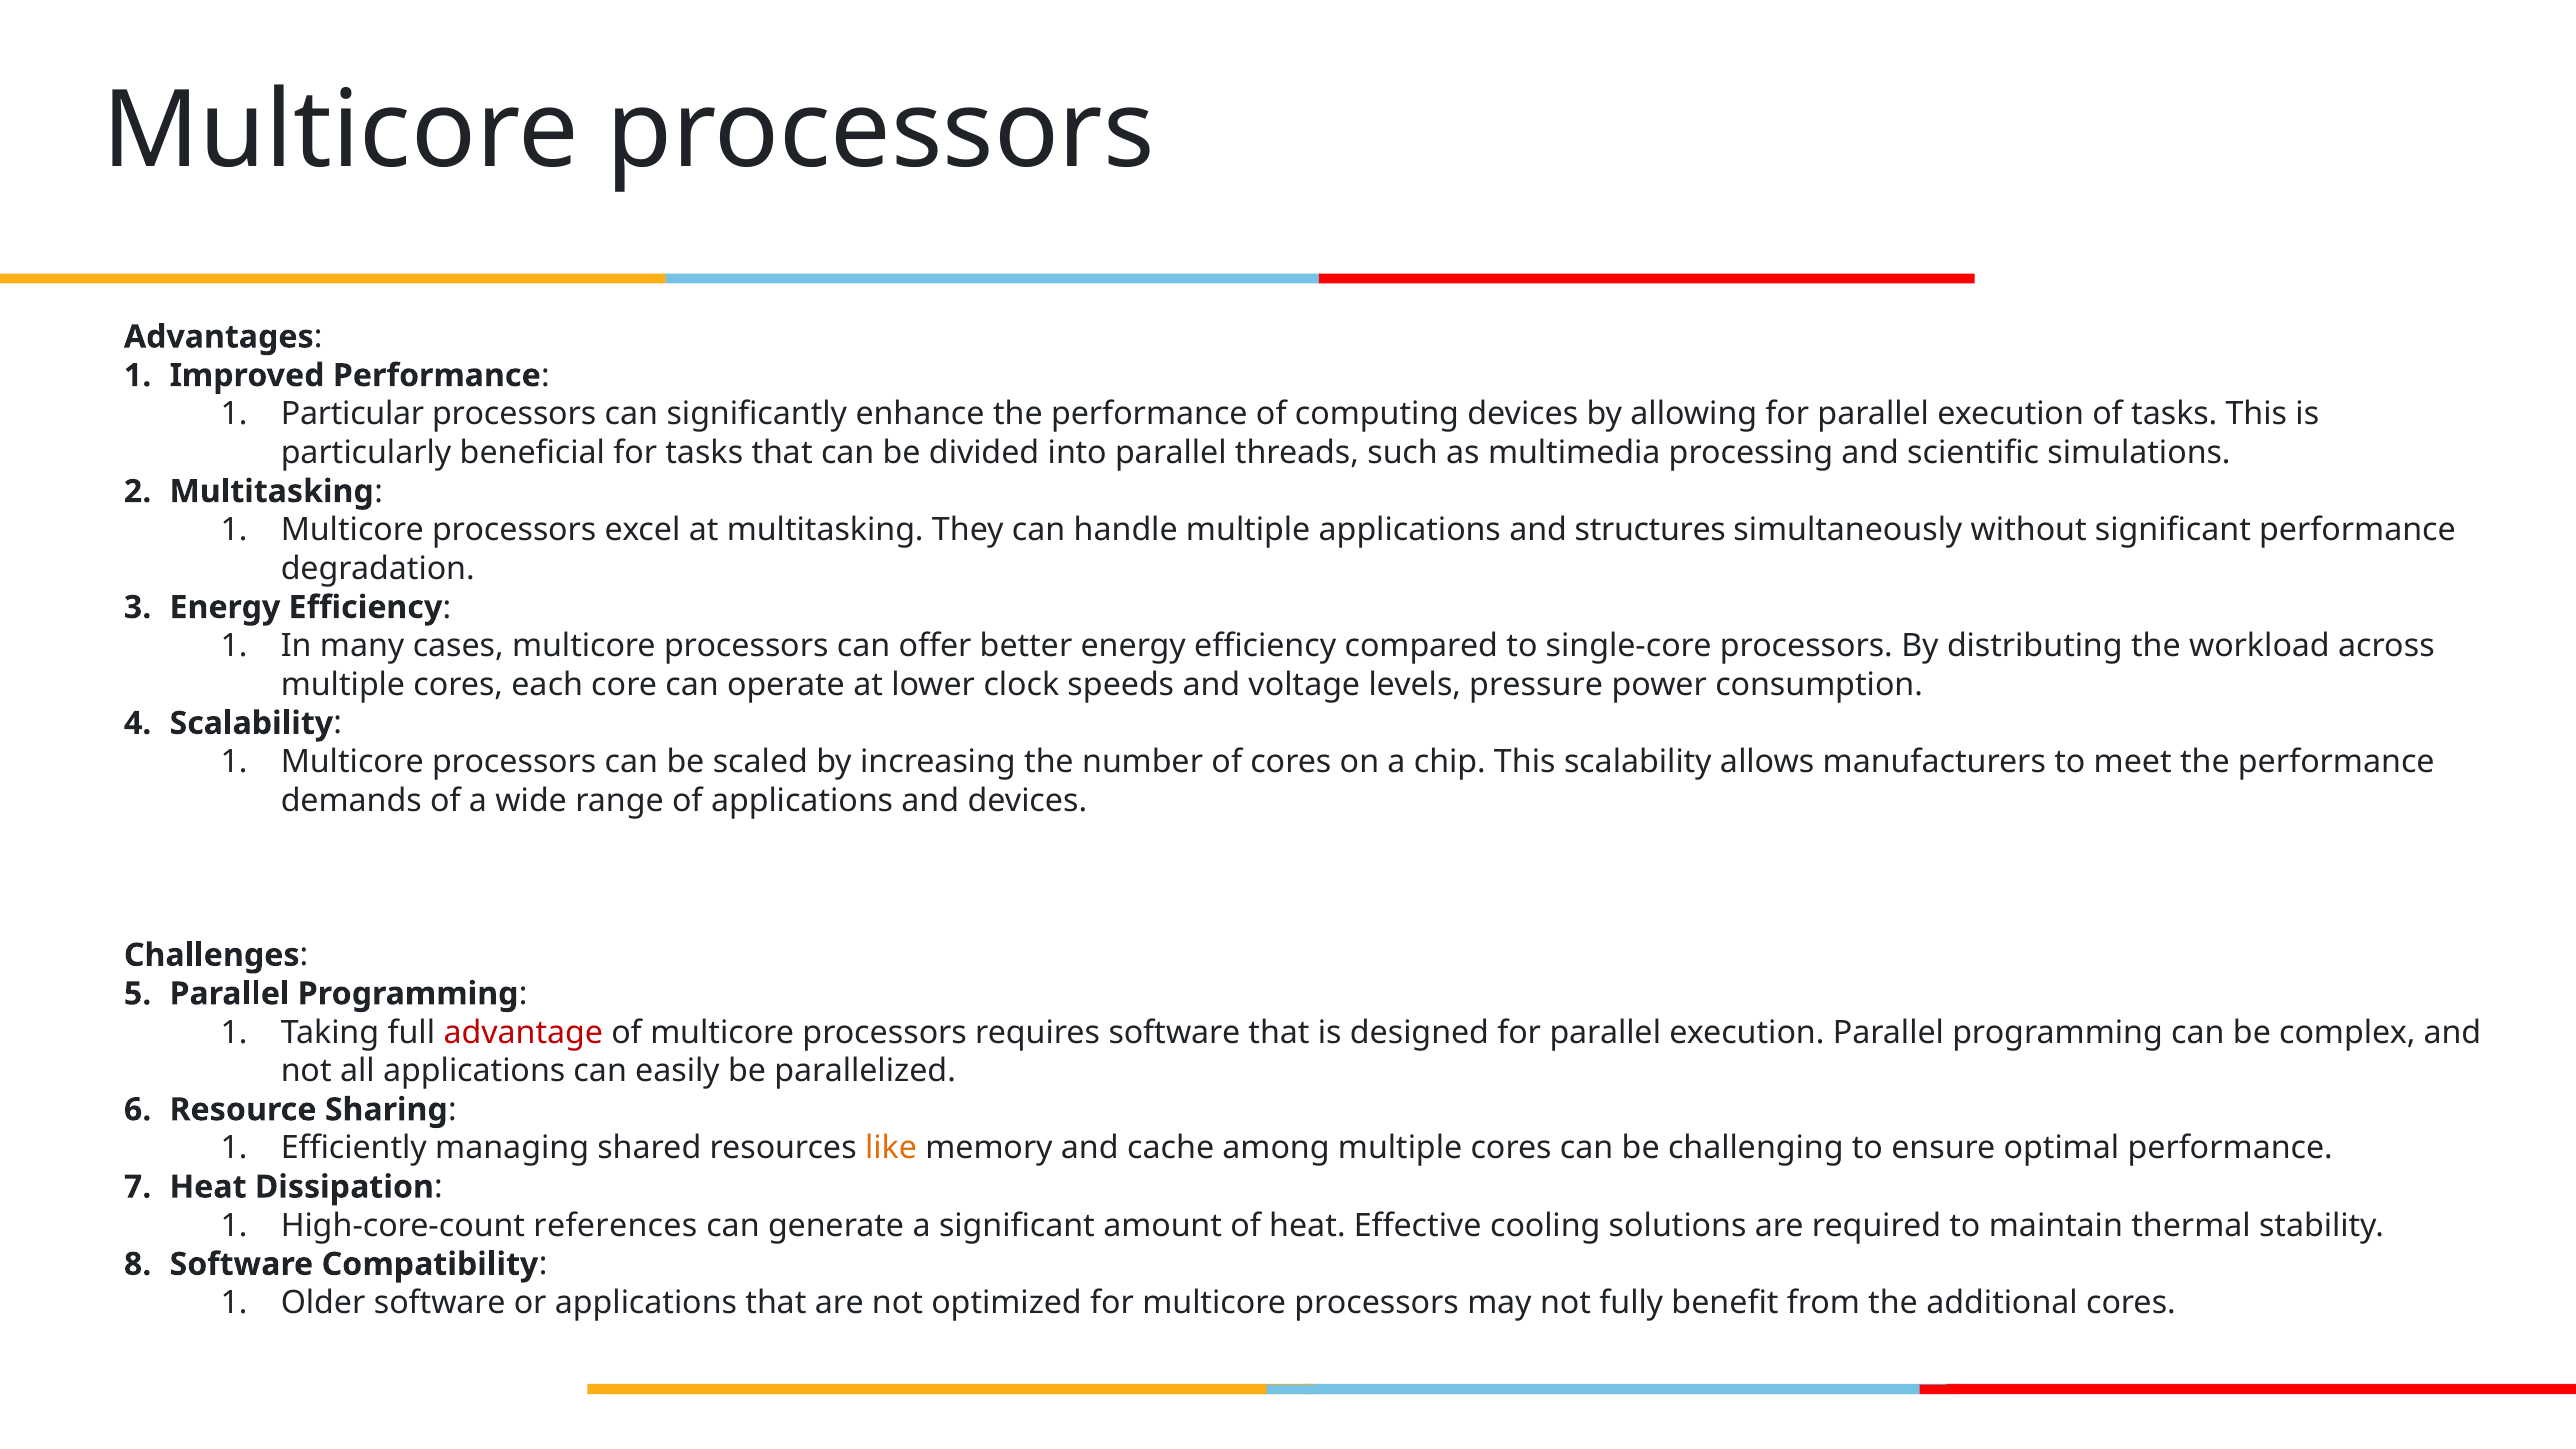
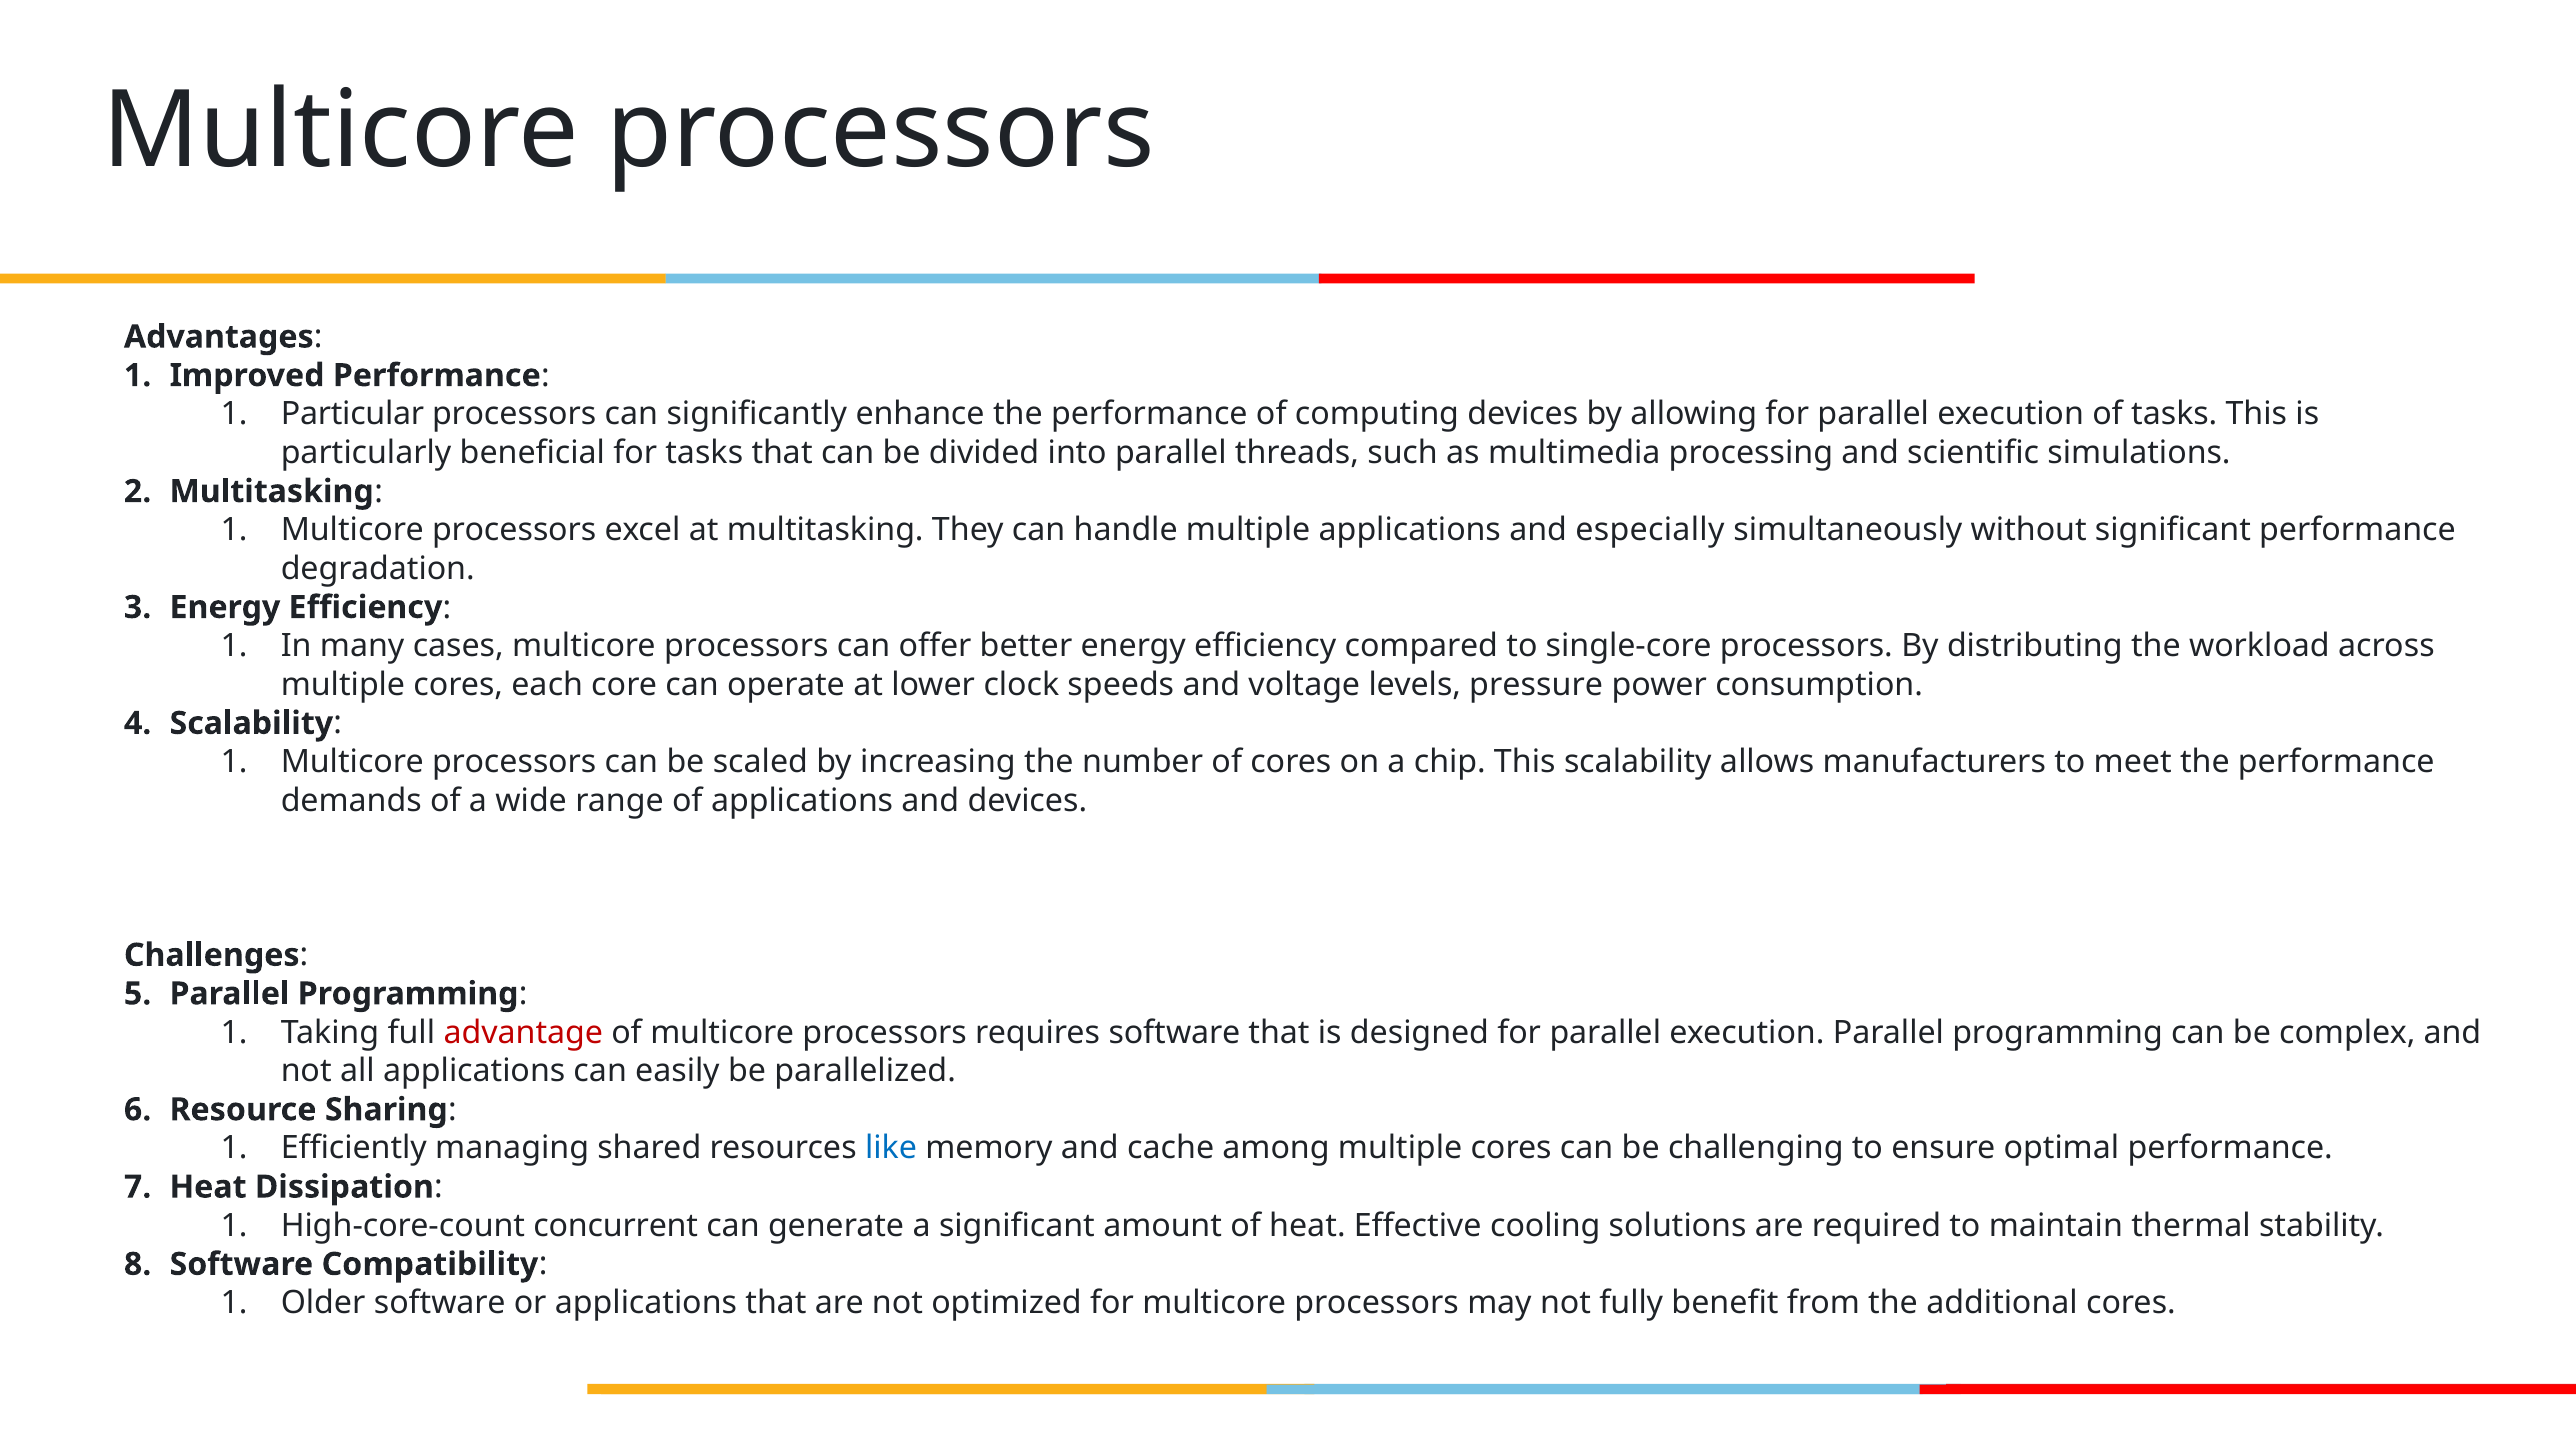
structures: structures -> especially
like colour: orange -> blue
references: references -> concurrent
